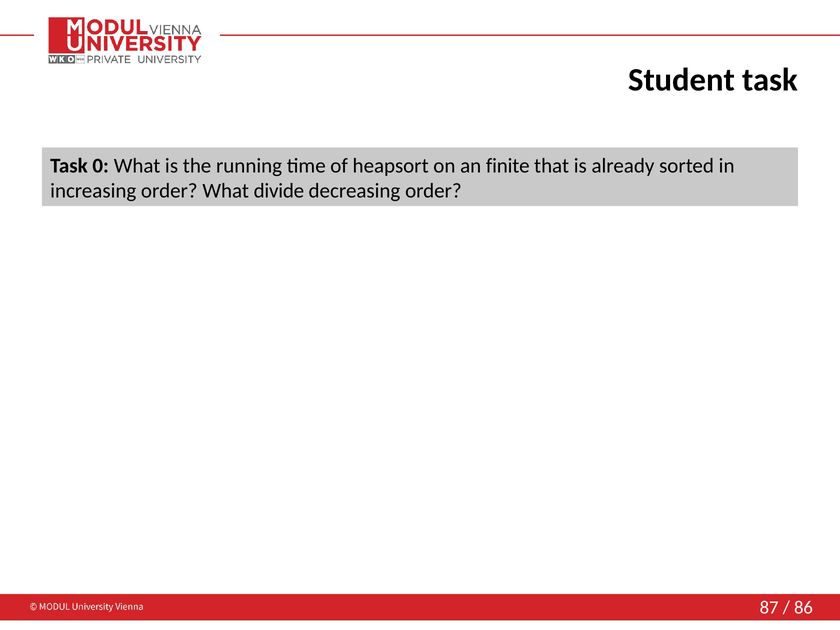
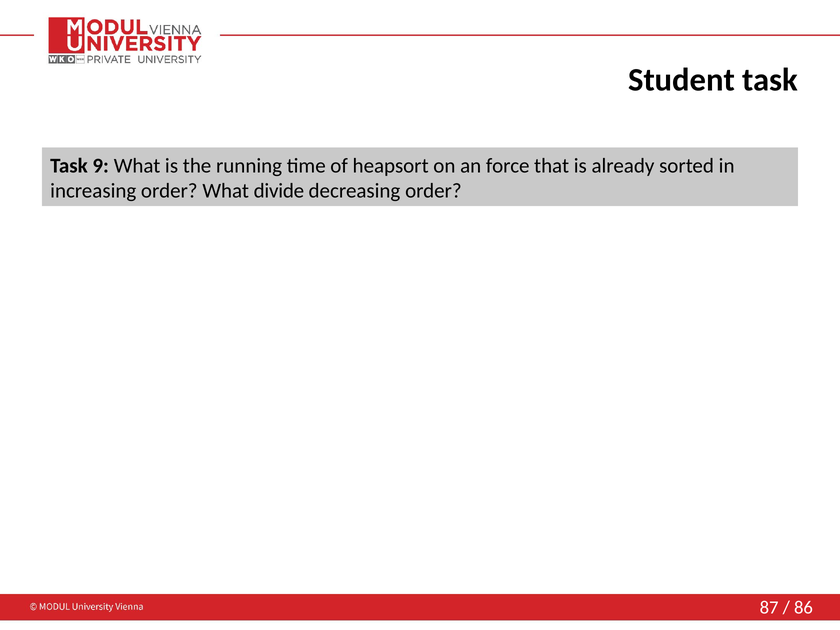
0: 0 -> 9
finite: finite -> force
